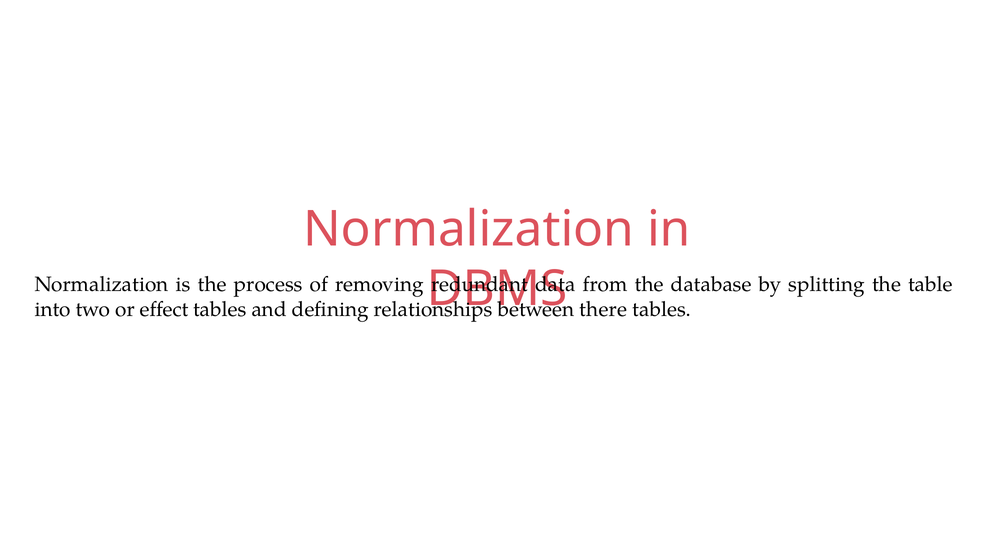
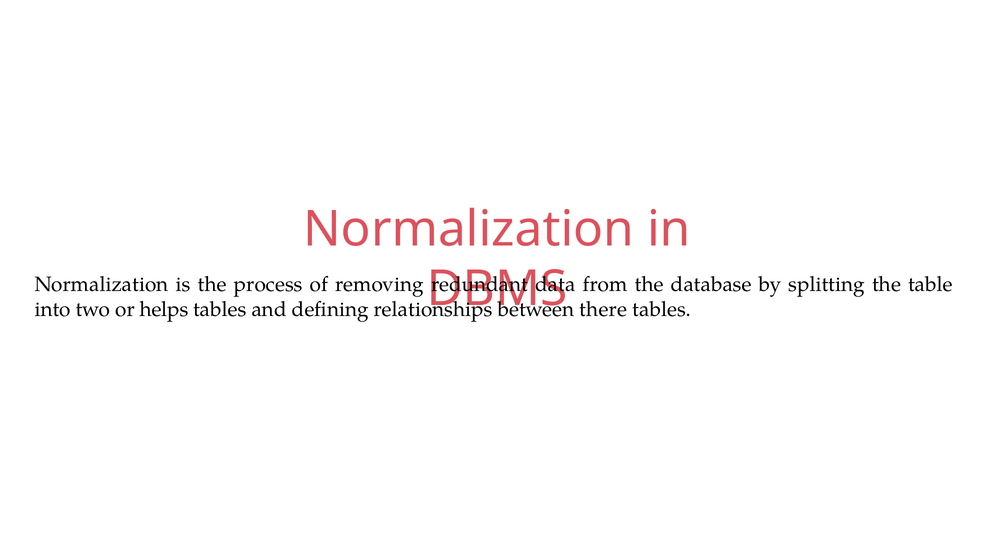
effect: effect -> helps
